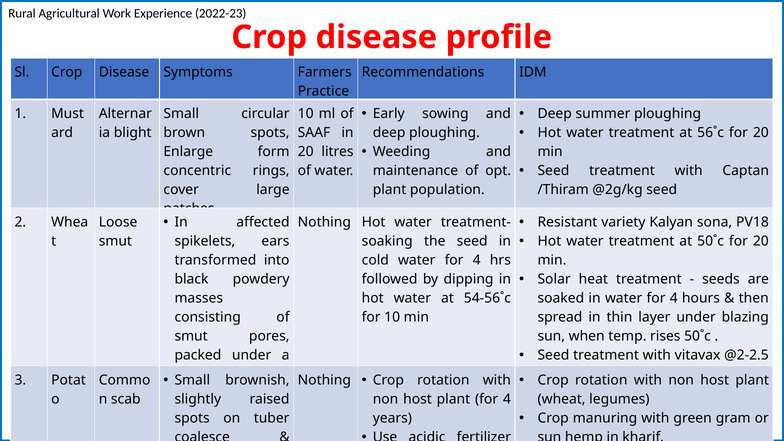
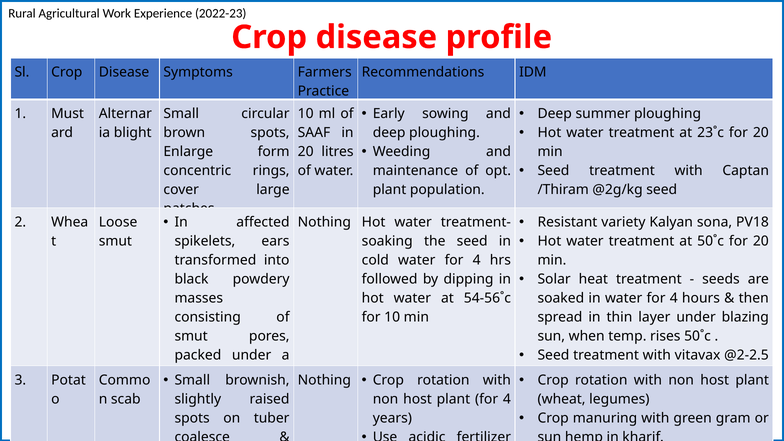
56˚c: 56˚c -> 23˚c
